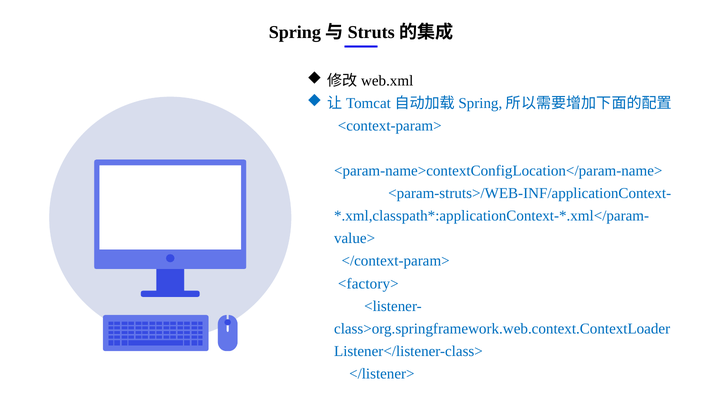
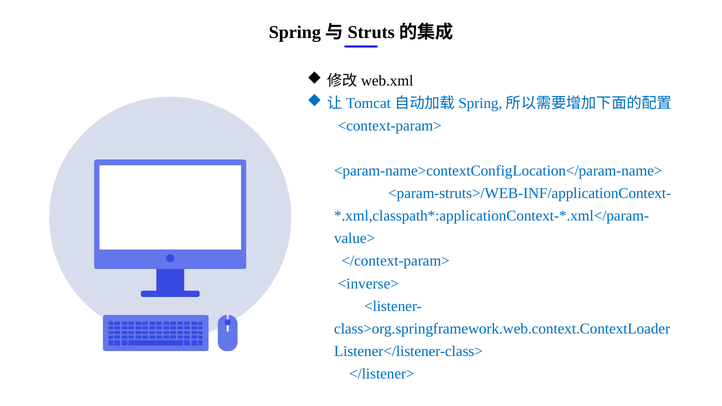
<factory>: <factory> -> <inverse>
